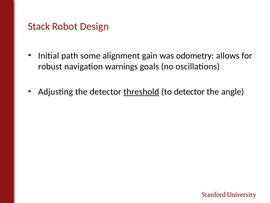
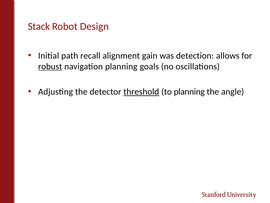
some: some -> recall
odometry: odometry -> detection
robust underline: none -> present
navigation warnings: warnings -> planning
to detector: detector -> planning
